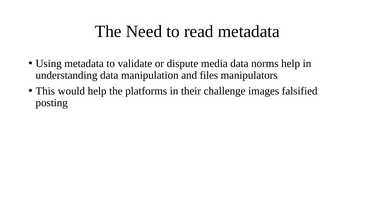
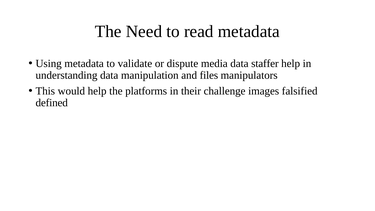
norms: norms -> staffer
posting: posting -> defined
